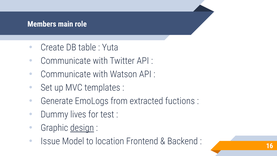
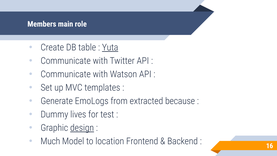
Yuta underline: none -> present
fuctions: fuctions -> because
Issue: Issue -> Much
